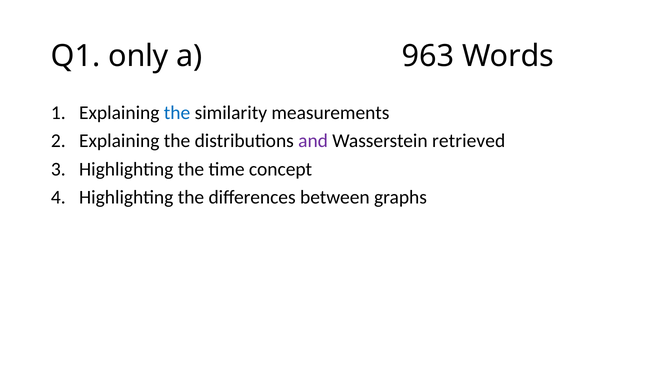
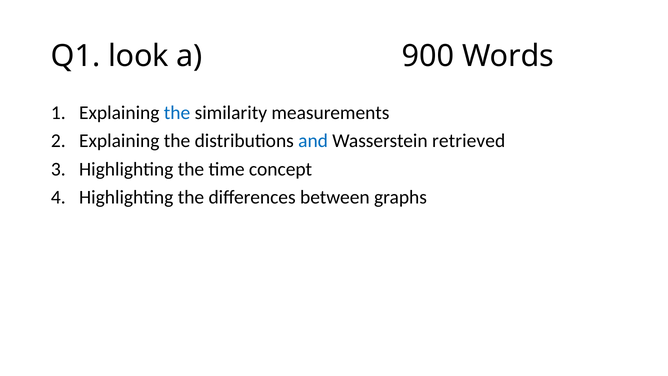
only: only -> look
963: 963 -> 900
and colour: purple -> blue
